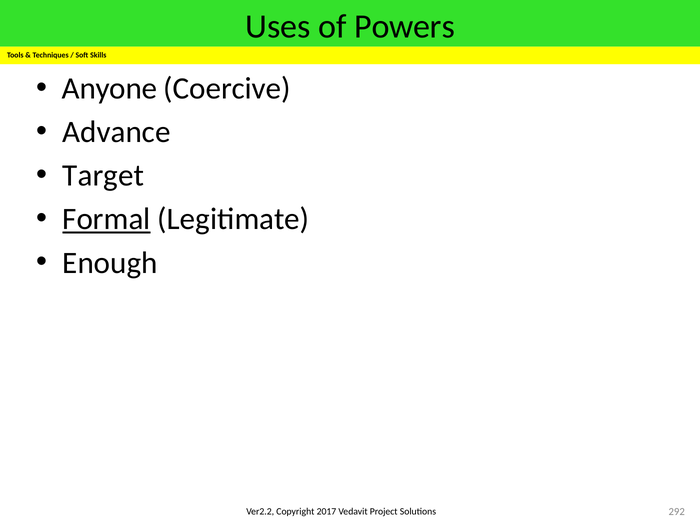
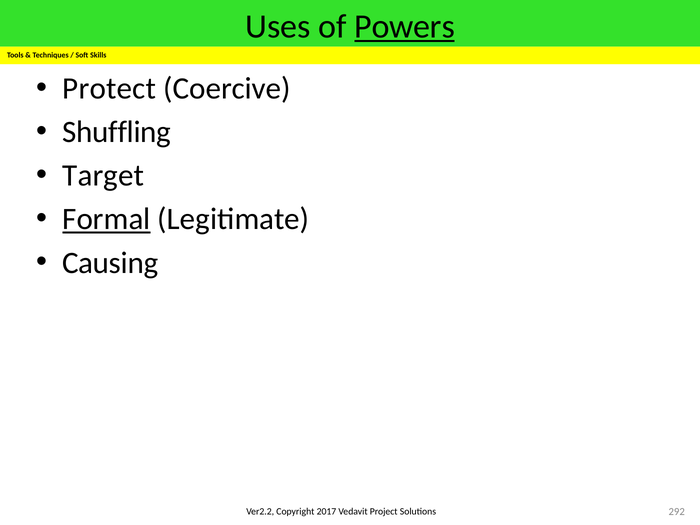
Powers underline: none -> present
Anyone: Anyone -> Protect
Advance: Advance -> Shuffling
Enough: Enough -> Causing
